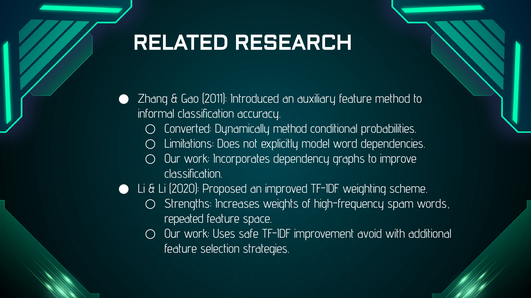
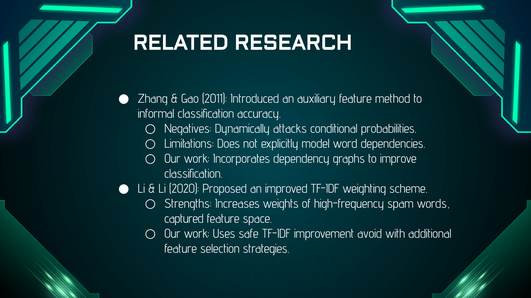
Converted: Converted -> Negatives
Dynamically method: method -> attacks
repeated: repeated -> captured
